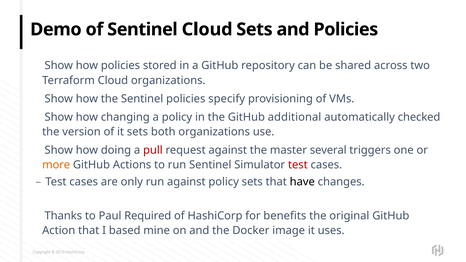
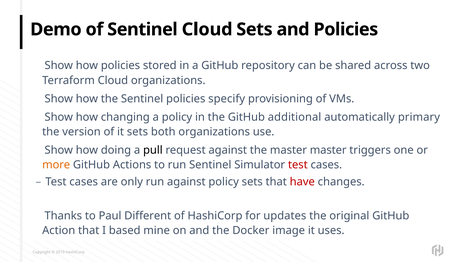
checked: checked -> primary
pull colour: red -> black
master several: several -> master
have colour: black -> red
Required: Required -> Different
benefits: benefits -> updates
